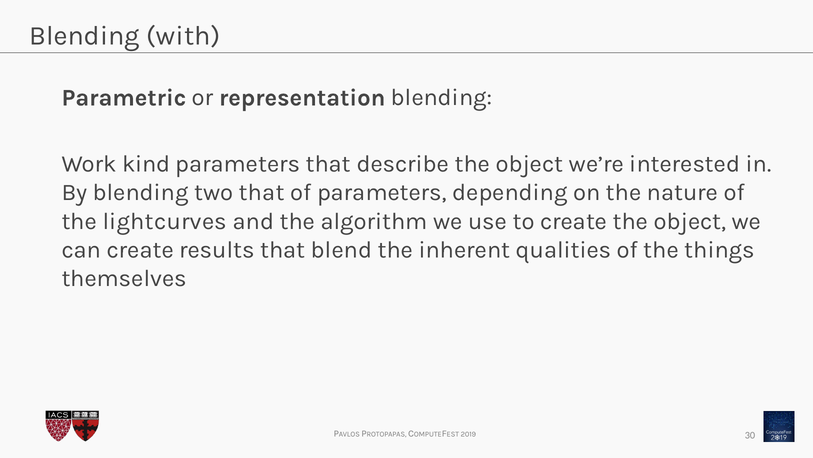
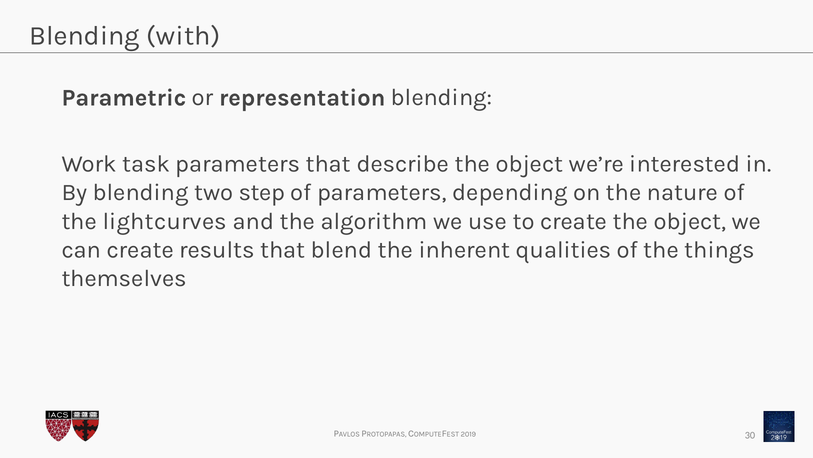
kind: kind -> task
two that: that -> step
